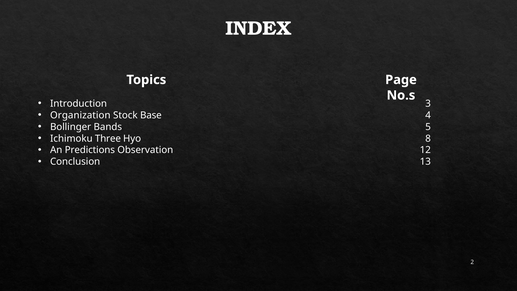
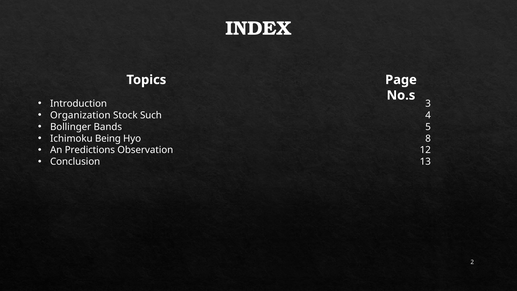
Base: Base -> Such
Three: Three -> Being
